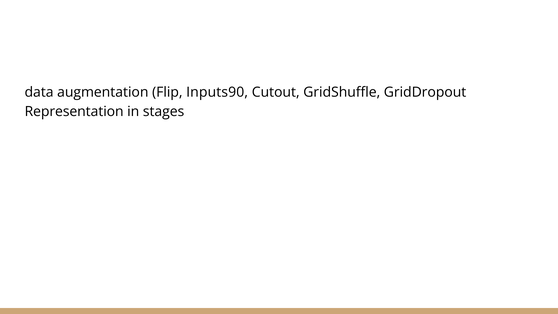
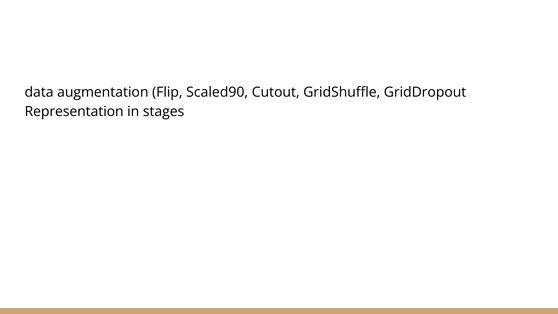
Inputs90: Inputs90 -> Scaled90
